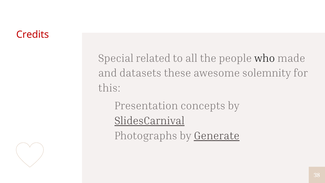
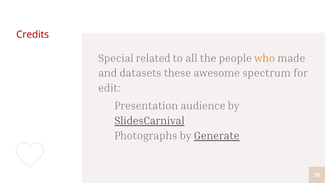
who colour: black -> orange
solemnity: solemnity -> spectrum
this: this -> edit
concepts: concepts -> audience
